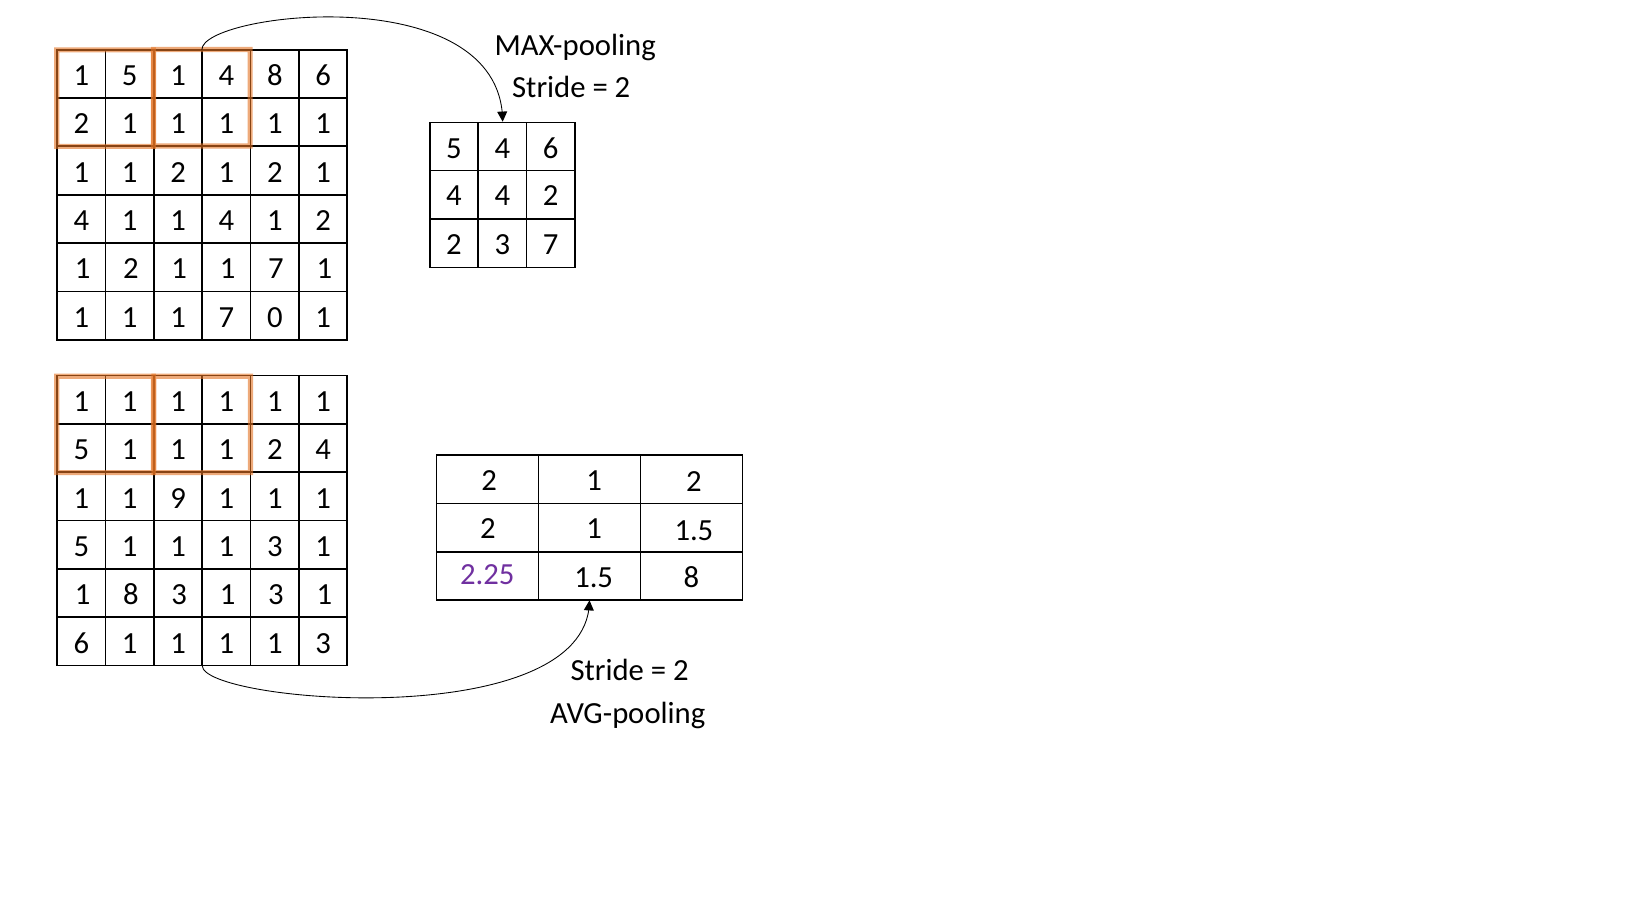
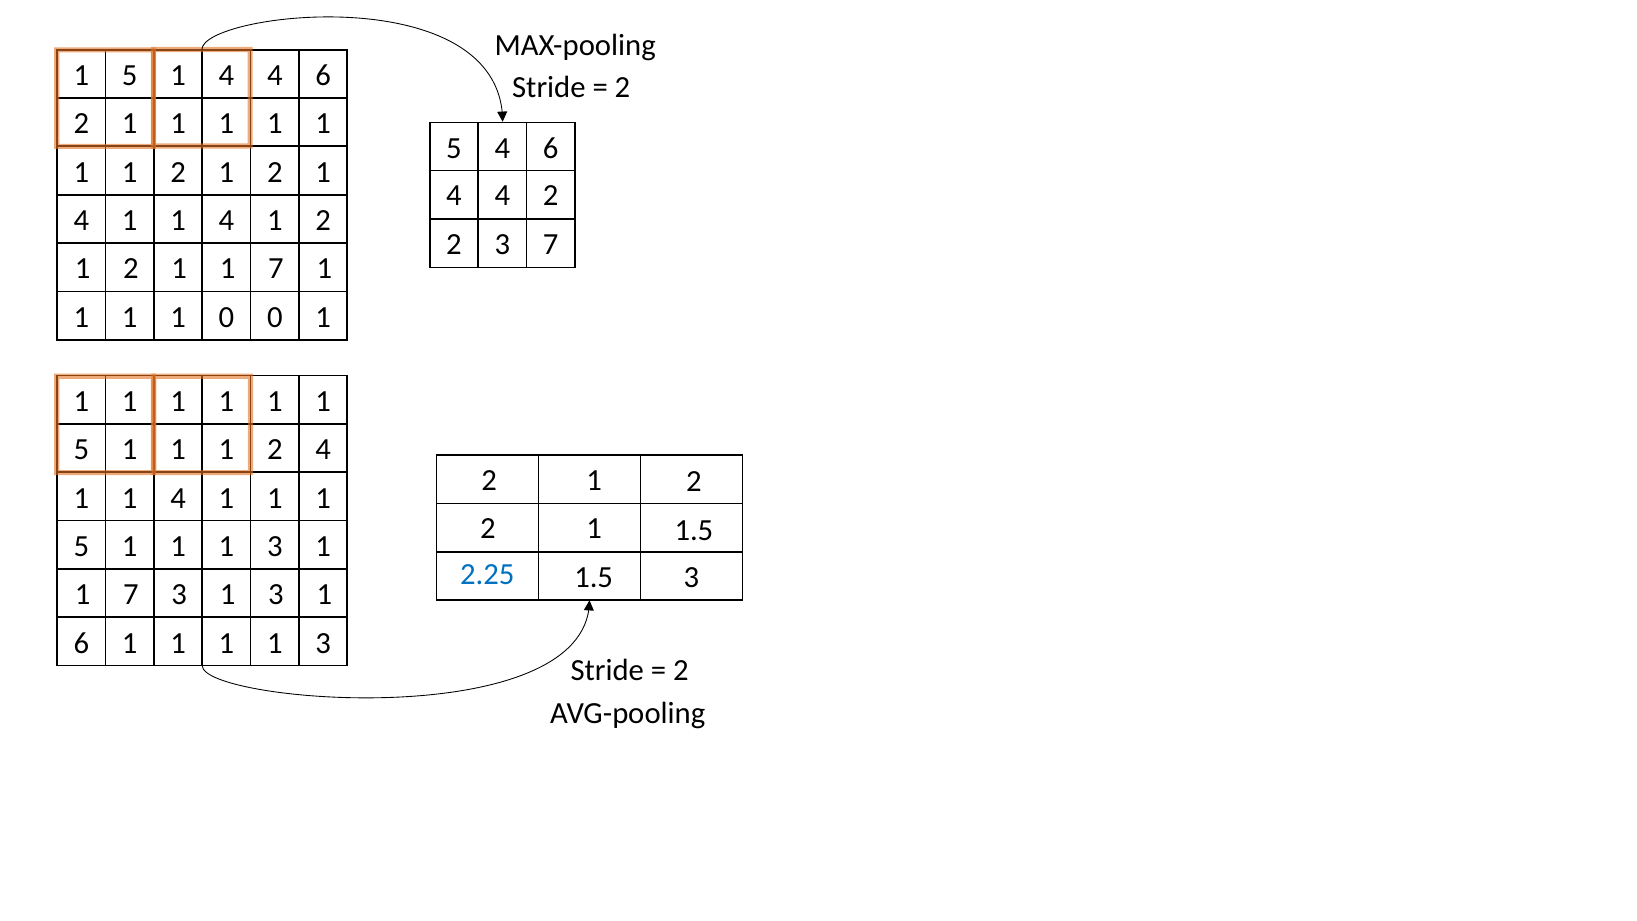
8 at (275, 76): 8 -> 4
1 1 1 7: 7 -> 0
9 at (178, 498): 9 -> 4
2.25 colour: purple -> blue
1.5 8: 8 -> 3
8 at (131, 594): 8 -> 7
